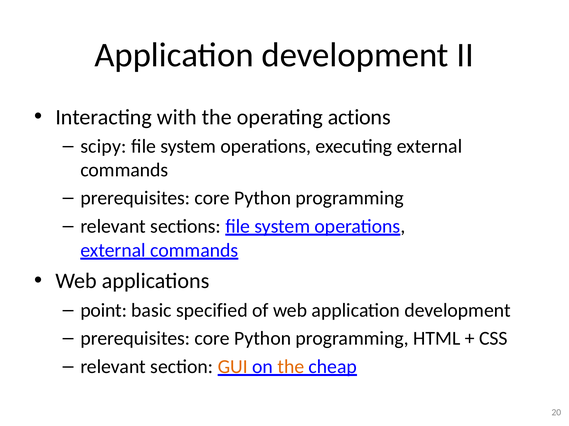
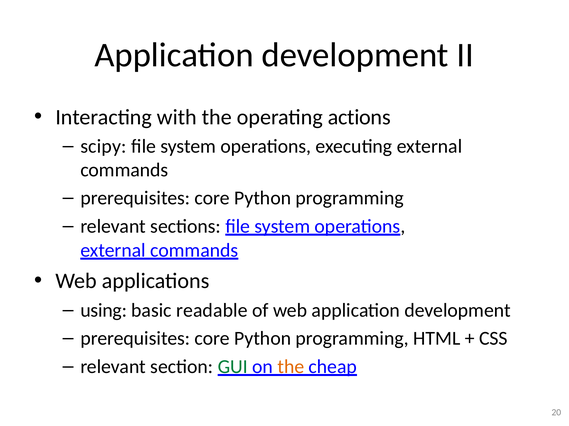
point: point -> using
specified: specified -> readable
GUI colour: orange -> green
